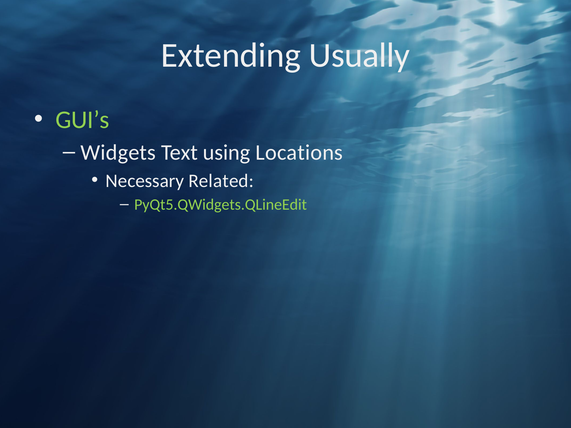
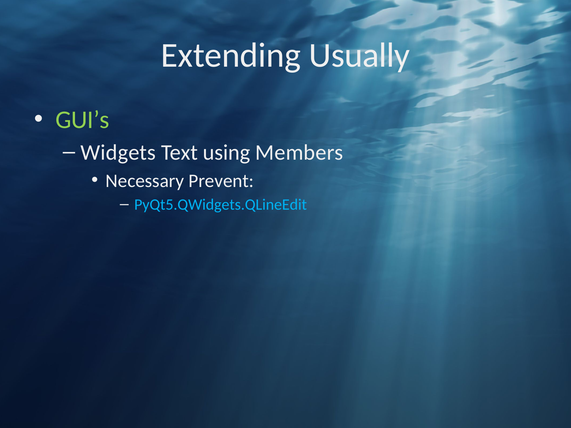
Locations: Locations -> Members
Related: Related -> Prevent
PyQt5.QWidgets.QLineEdit colour: light green -> light blue
